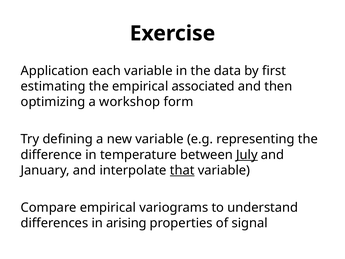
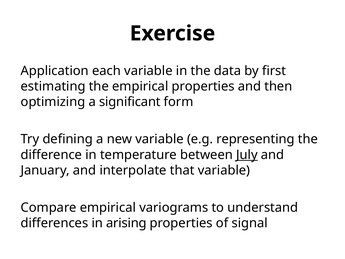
empirical associated: associated -> properties
workshop: workshop -> significant
that underline: present -> none
